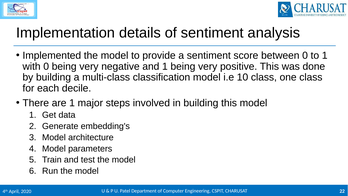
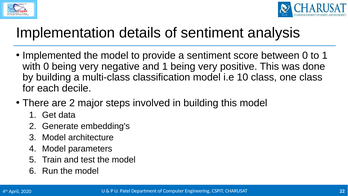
are 1: 1 -> 2
